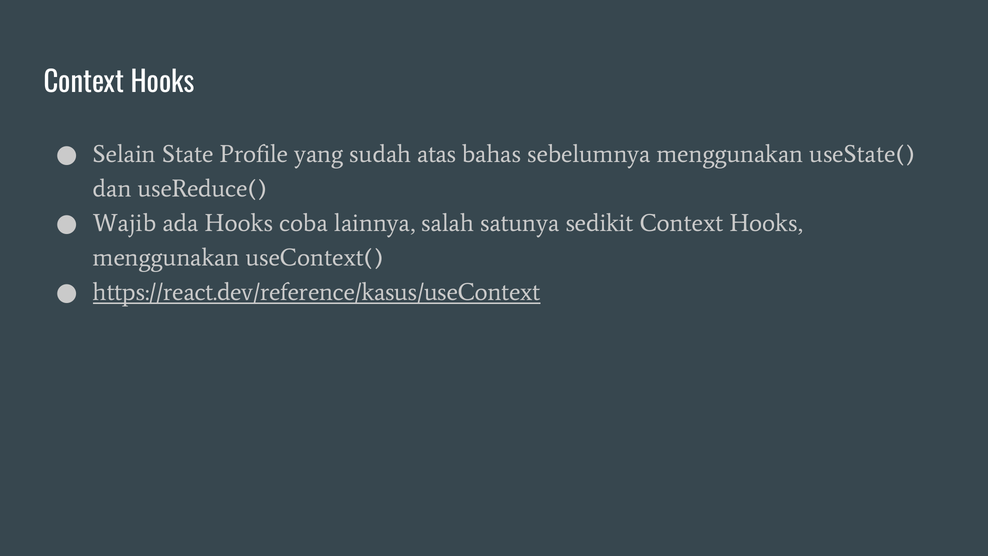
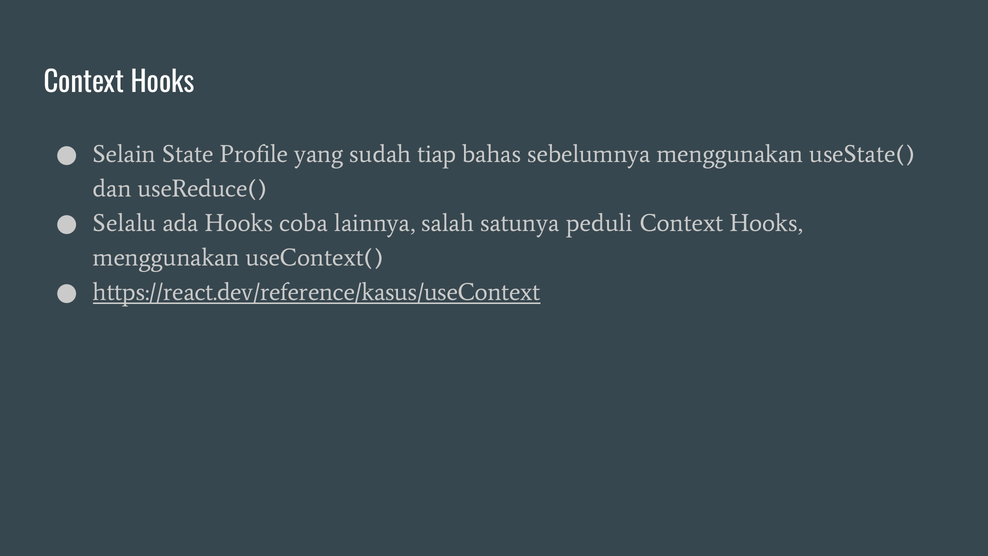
atas: atas -> tiap
Wajib: Wajib -> Selalu
sedikit: sedikit -> peduli
